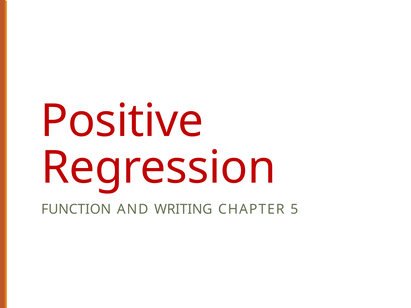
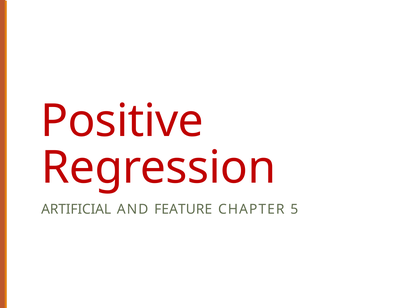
FUNCTION: FUNCTION -> ARTIFICIAL
WRITING: WRITING -> FEATURE
